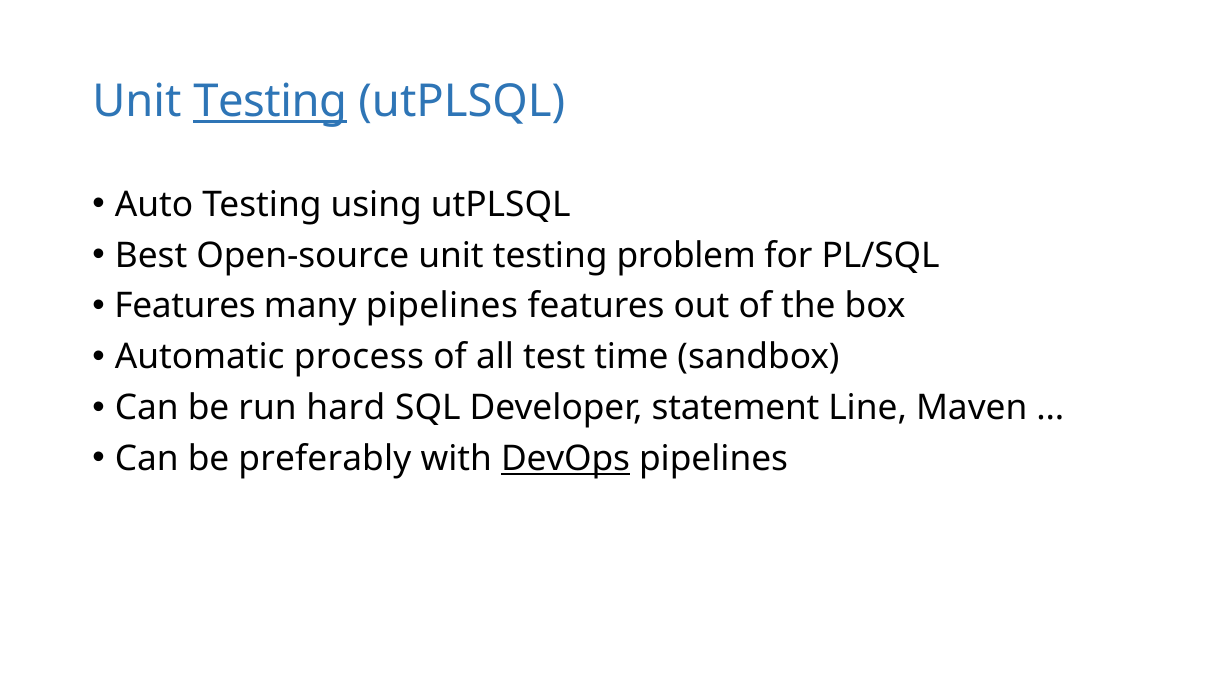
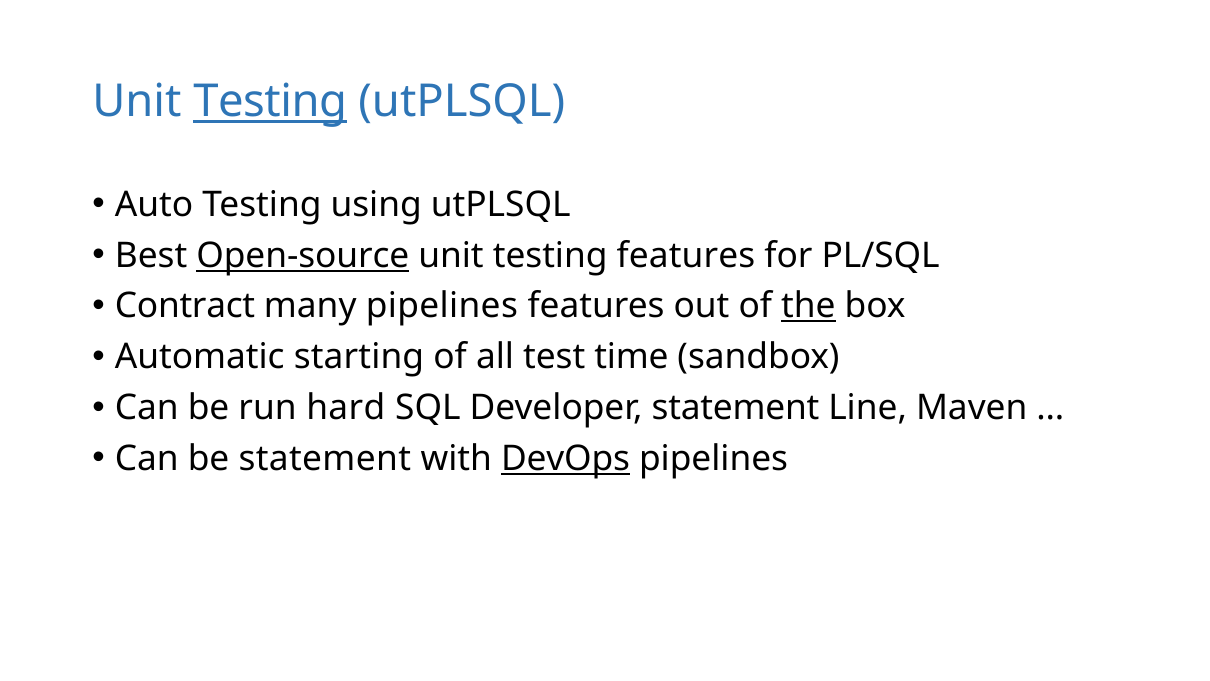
Open-source underline: none -> present
testing problem: problem -> features
Features at (185, 306): Features -> Contract
the underline: none -> present
process: process -> starting
be preferably: preferably -> statement
